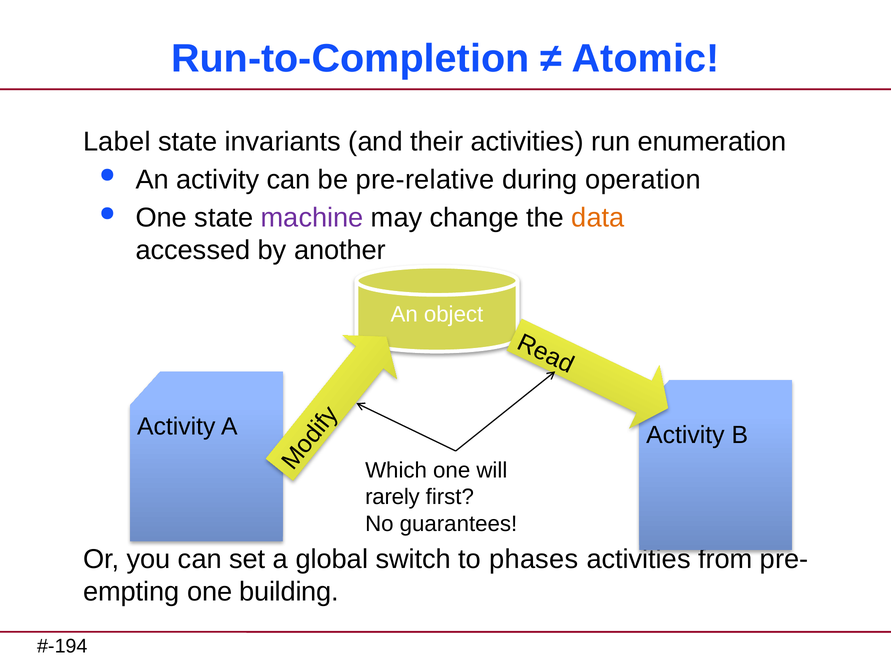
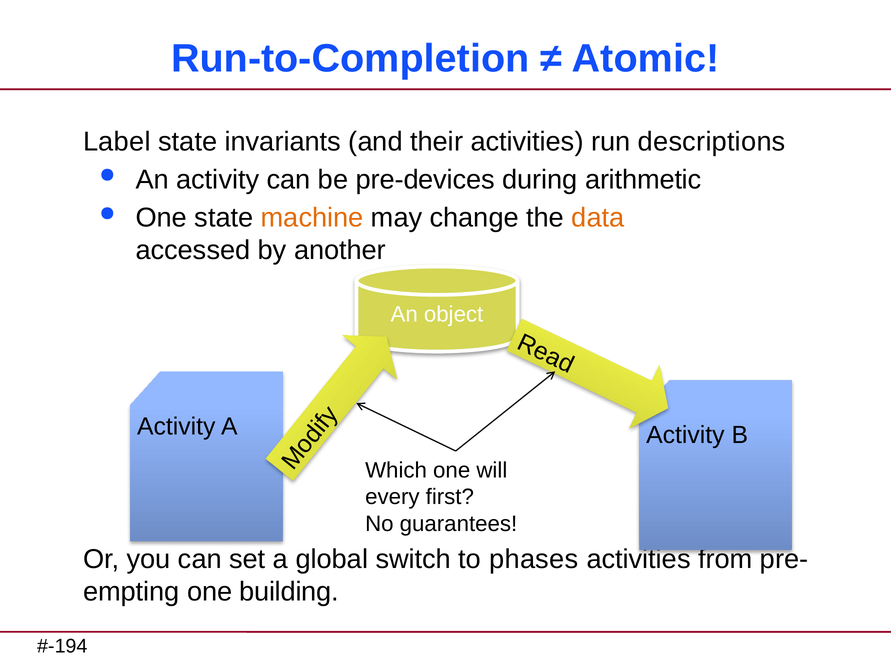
enumeration: enumeration -> descriptions
pre-relative: pre-relative -> pre-devices
operation: operation -> arithmetic
machine colour: purple -> orange
rarely: rarely -> every
